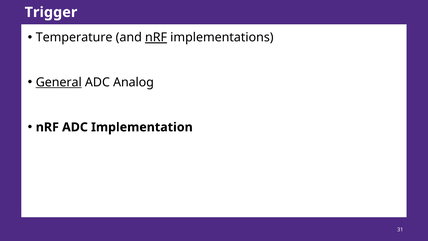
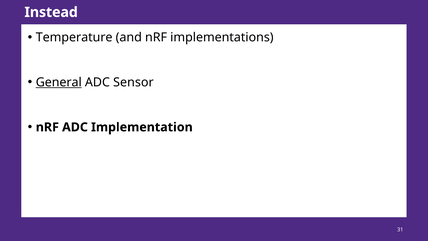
Trigger: Trigger -> Instead
nRF at (156, 37) underline: present -> none
Analog: Analog -> Sensor
